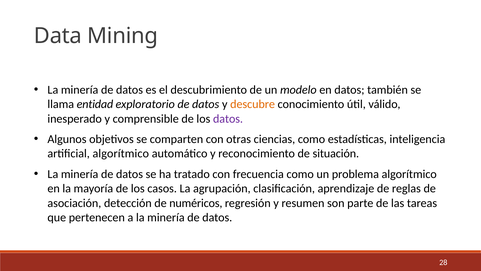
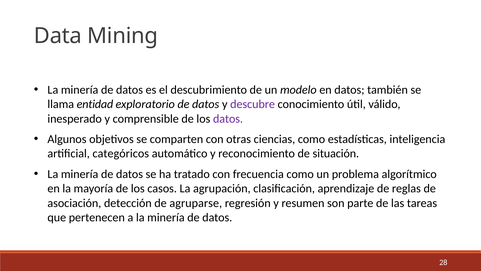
descubre colour: orange -> purple
artificial algorítmico: algorítmico -> categóricos
numéricos: numéricos -> agruparse
